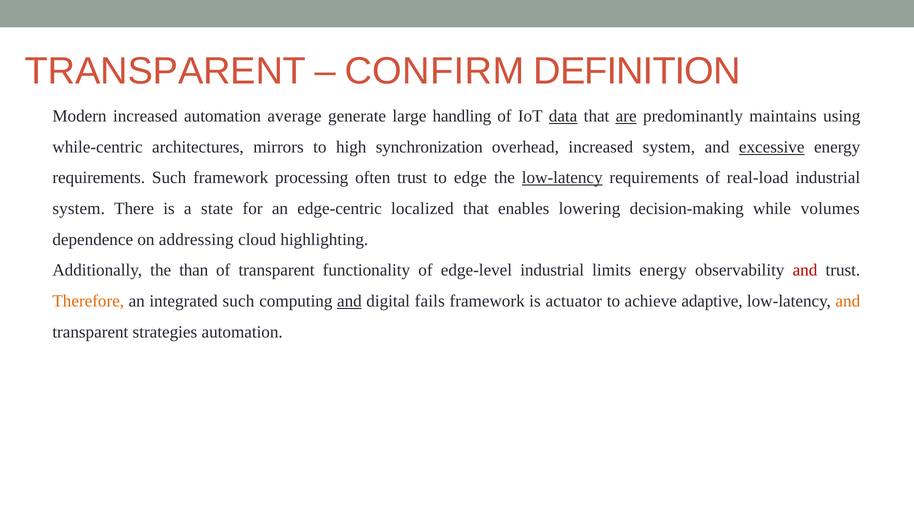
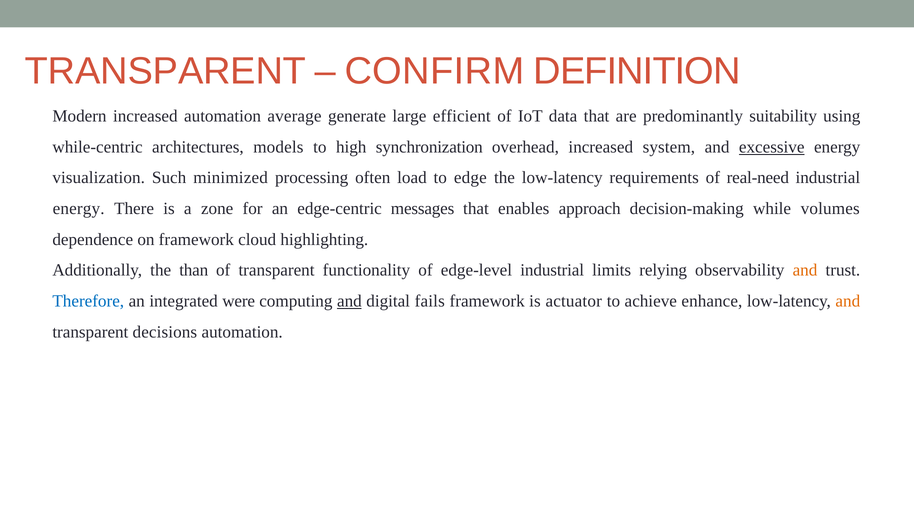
handling: handling -> efficient
data underline: present -> none
are underline: present -> none
maintains: maintains -> suitability
mirrors: mirrors -> models
requirements at (99, 178): requirements -> visualization
Such framework: framework -> minimized
often trust: trust -> load
low-latency at (562, 178) underline: present -> none
real-load: real-load -> real-need
system at (79, 209): system -> energy
state: state -> zone
localized: localized -> messages
lowering: lowering -> approach
on addressing: addressing -> framework
limits energy: energy -> relying
and at (805, 270) colour: red -> orange
Therefore colour: orange -> blue
integrated such: such -> were
adaptive: adaptive -> enhance
strategies: strategies -> decisions
